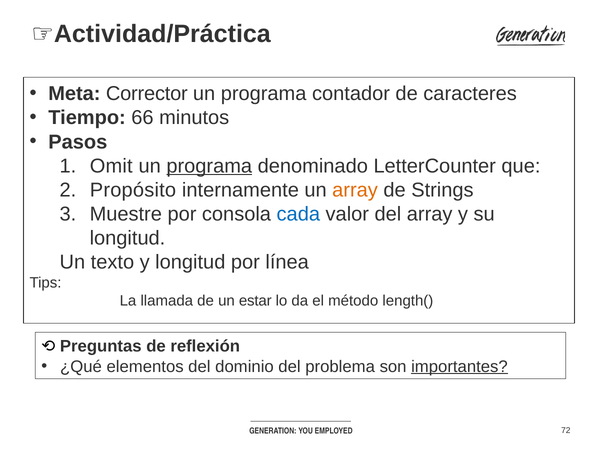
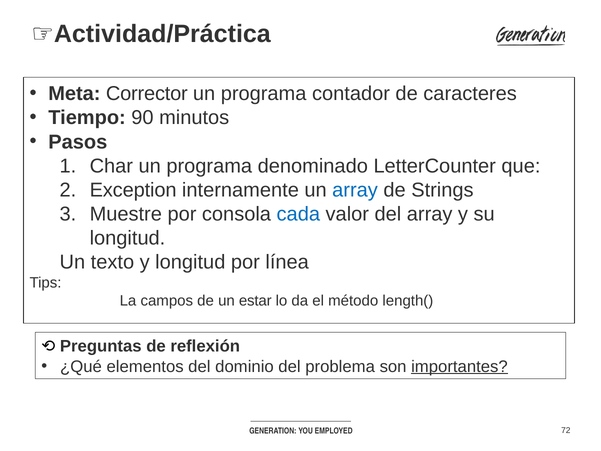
66: 66 -> 90
Omit: Omit -> Char
programa at (209, 166) underline: present -> none
Propósito: Propósito -> Exception
array at (355, 190) colour: orange -> blue
llamada: llamada -> campos
